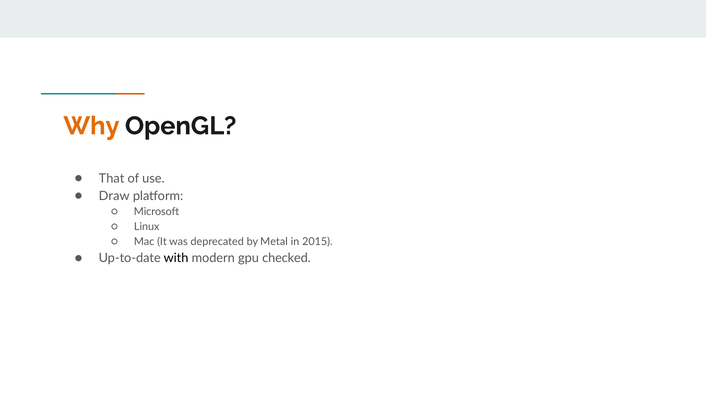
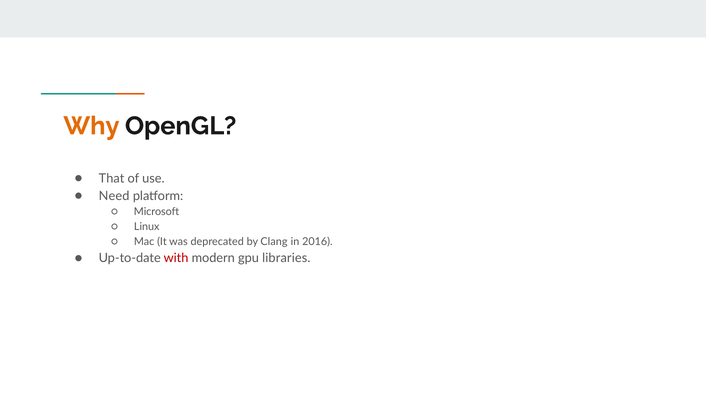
Draw: Draw -> Need
Metal: Metal -> Clang
2015: 2015 -> 2016
with colour: black -> red
checked: checked -> libraries
